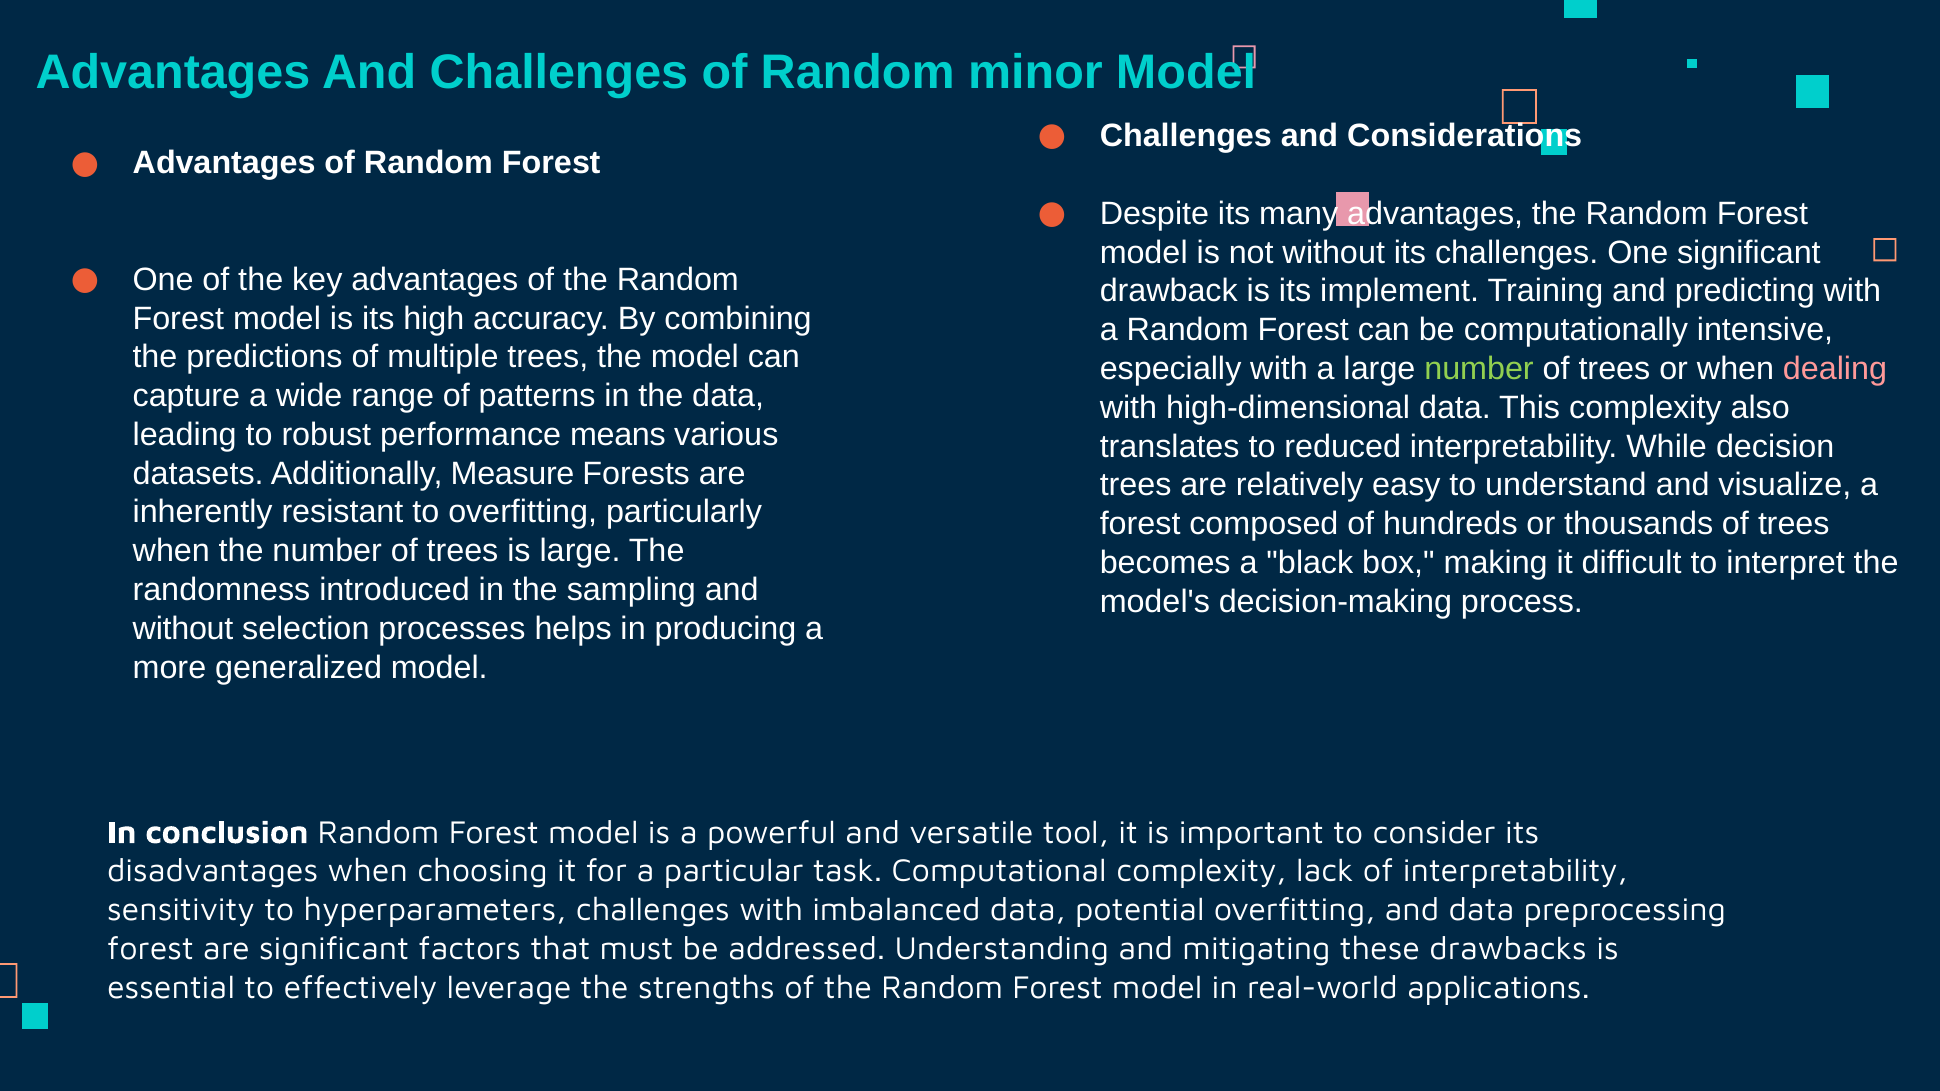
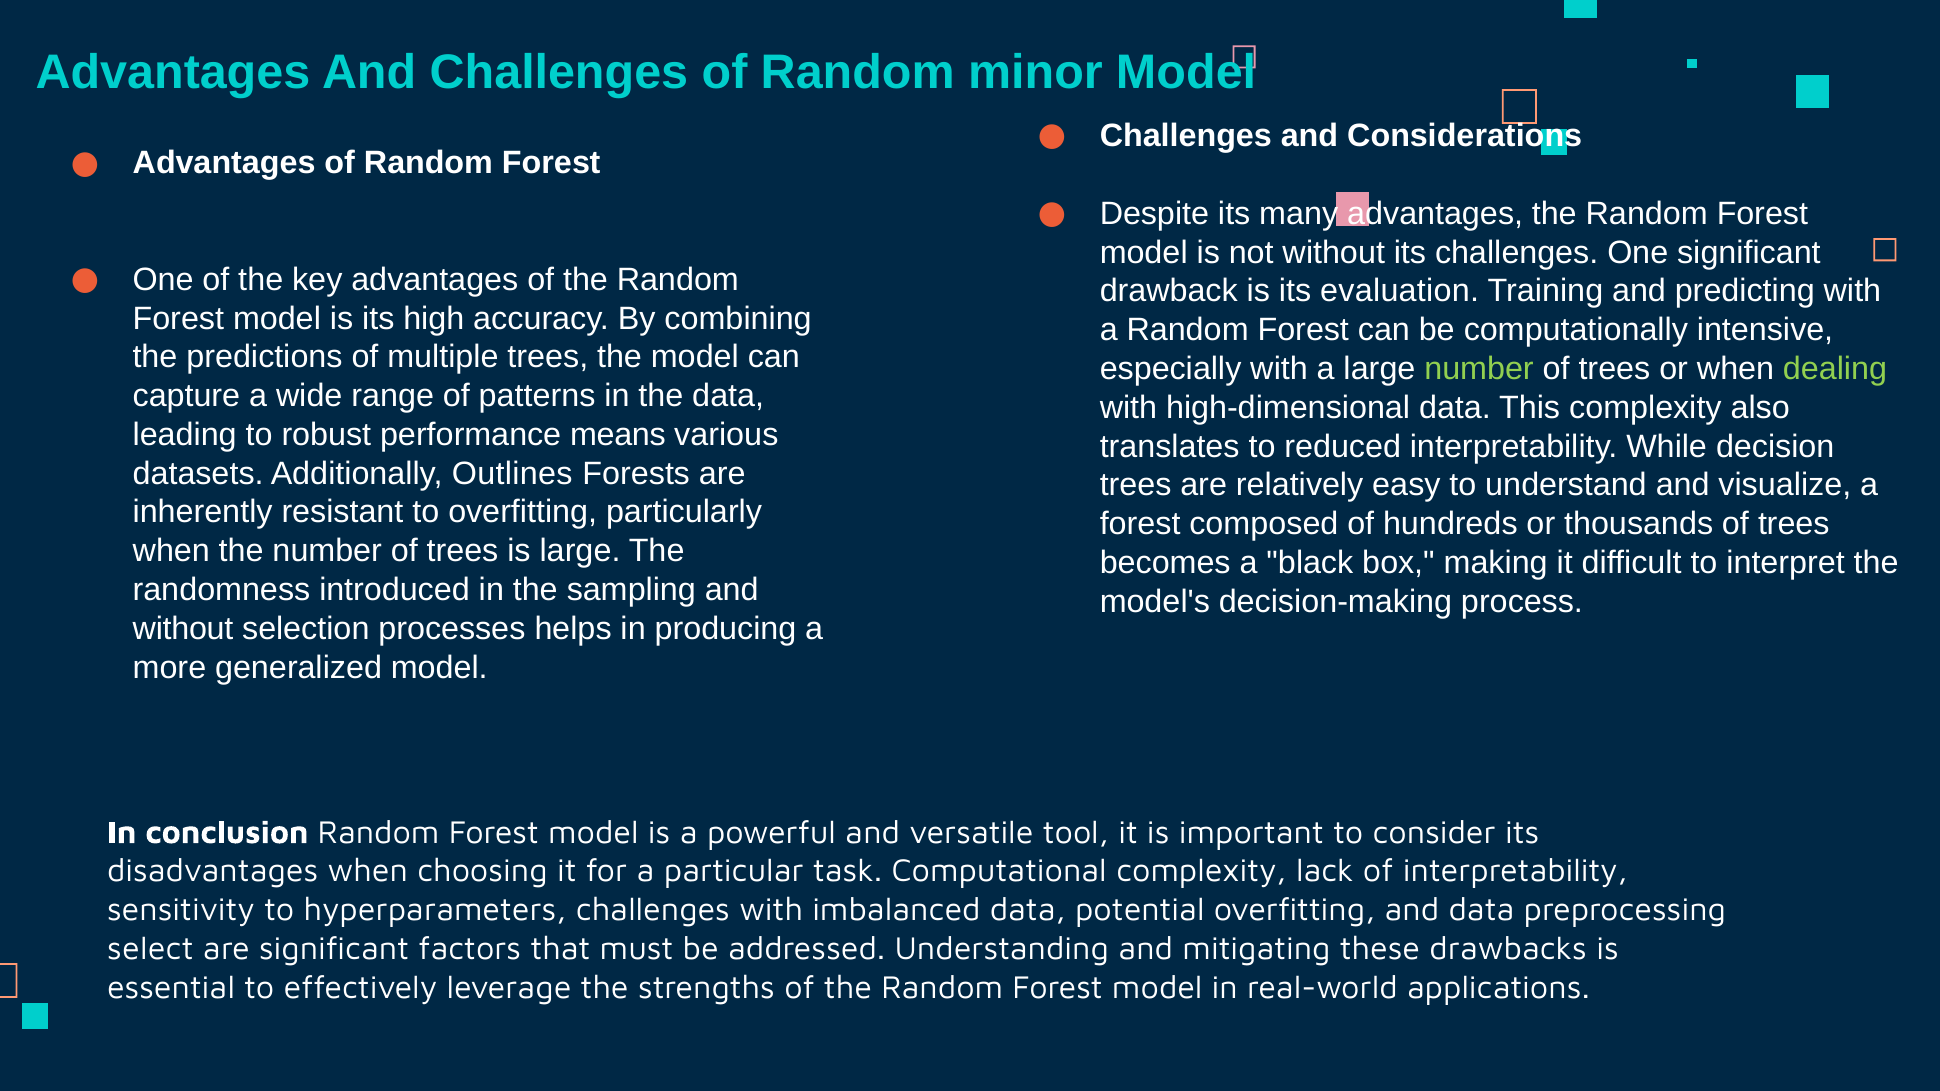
implement: implement -> evaluation
dealing colour: pink -> light green
Measure: Measure -> Outlines
forest at (151, 949): forest -> select
